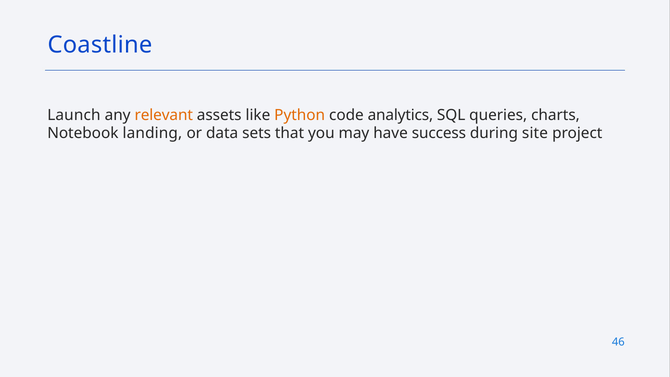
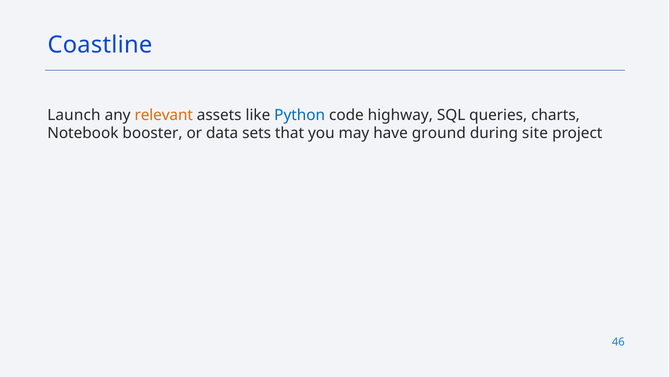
Python colour: orange -> blue
analytics: analytics -> highway
landing: landing -> booster
success: success -> ground
